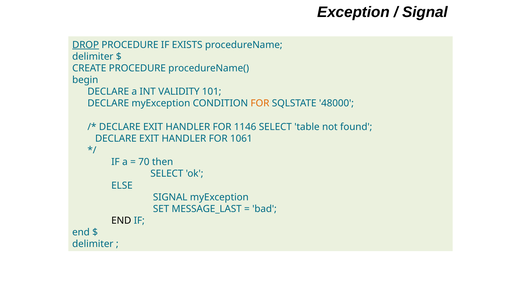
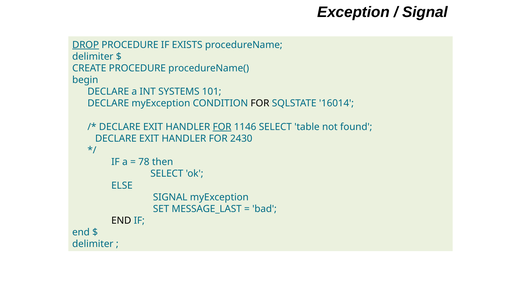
VALIDITY: VALIDITY -> SYSTEMS
FOR at (260, 103) colour: orange -> black
48000: 48000 -> 16014
FOR at (222, 127) underline: none -> present
1061: 1061 -> 2430
70: 70 -> 78
